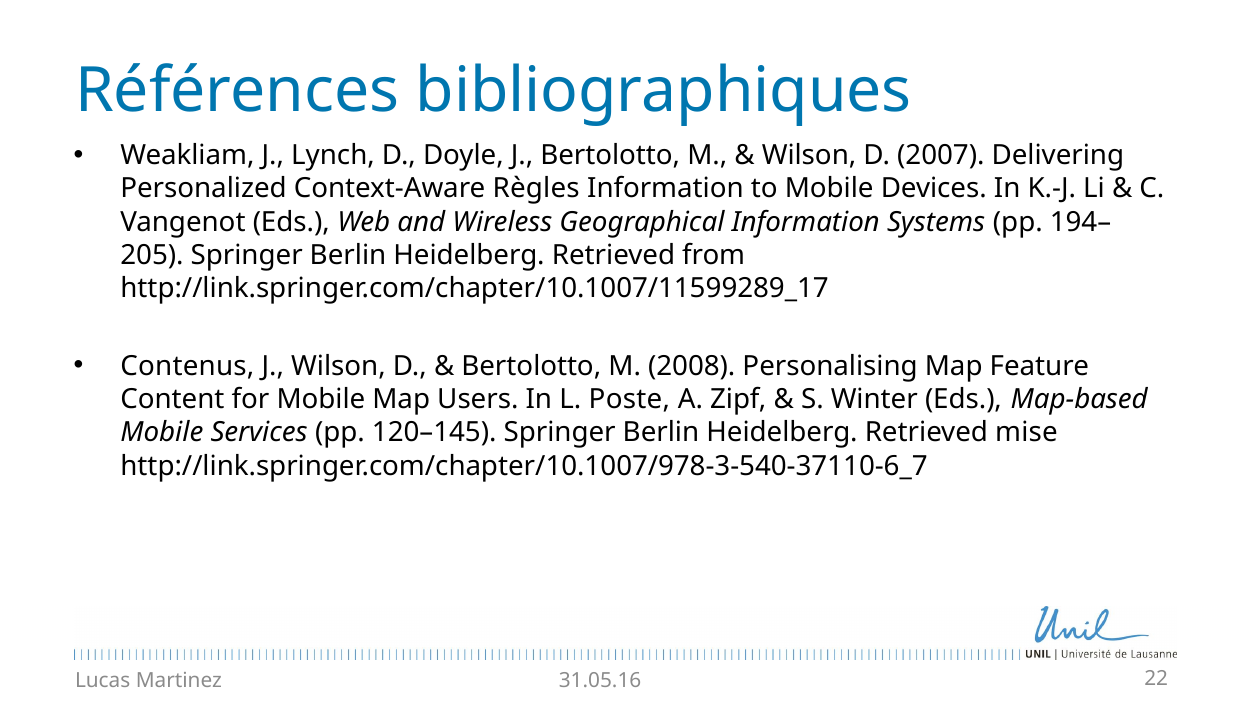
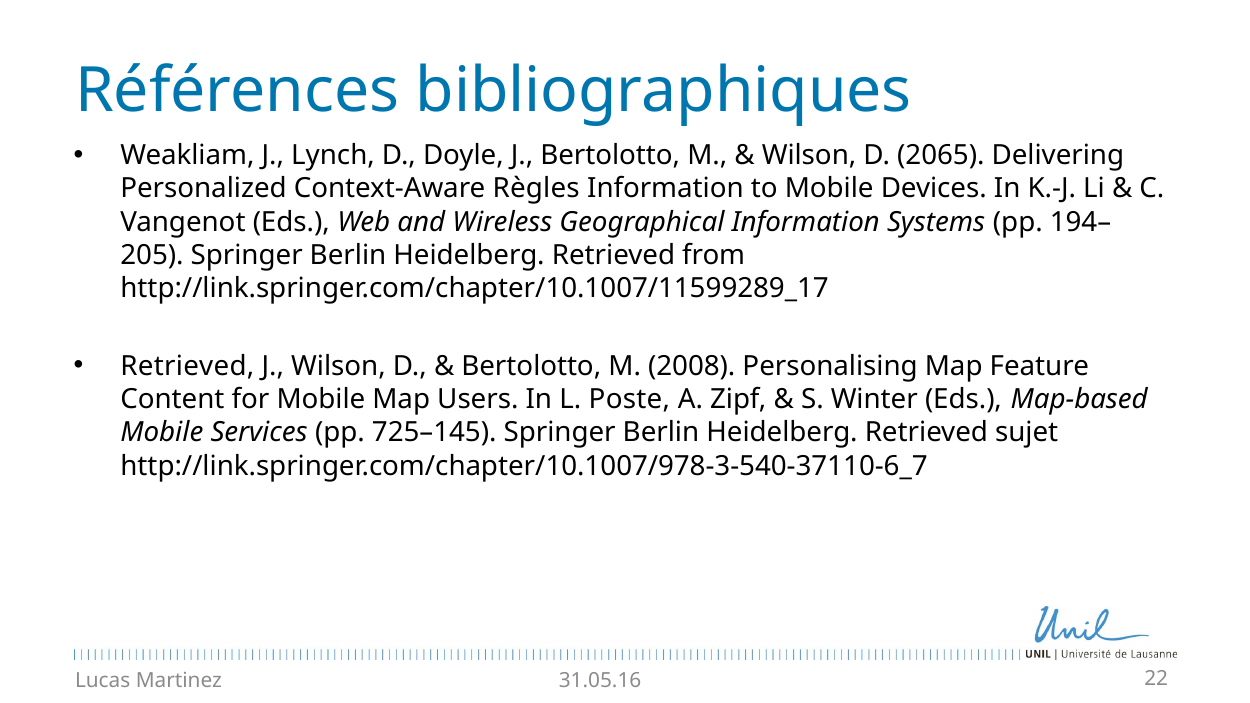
2007: 2007 -> 2065
Contenus at (187, 366): Contenus -> Retrieved
120–145: 120–145 -> 725–145
mise: mise -> sujet
